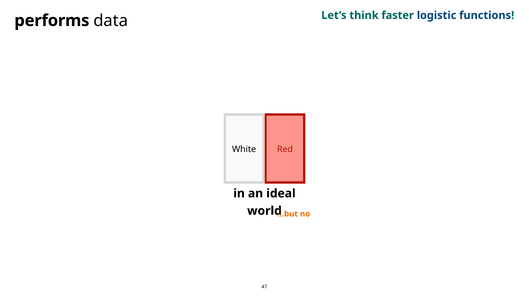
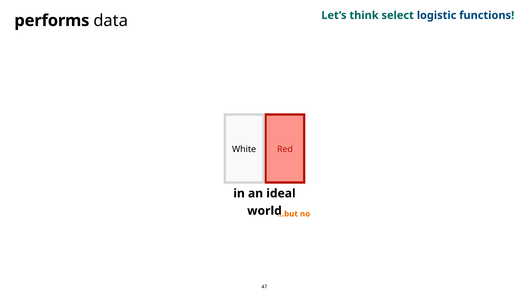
faster: faster -> select
